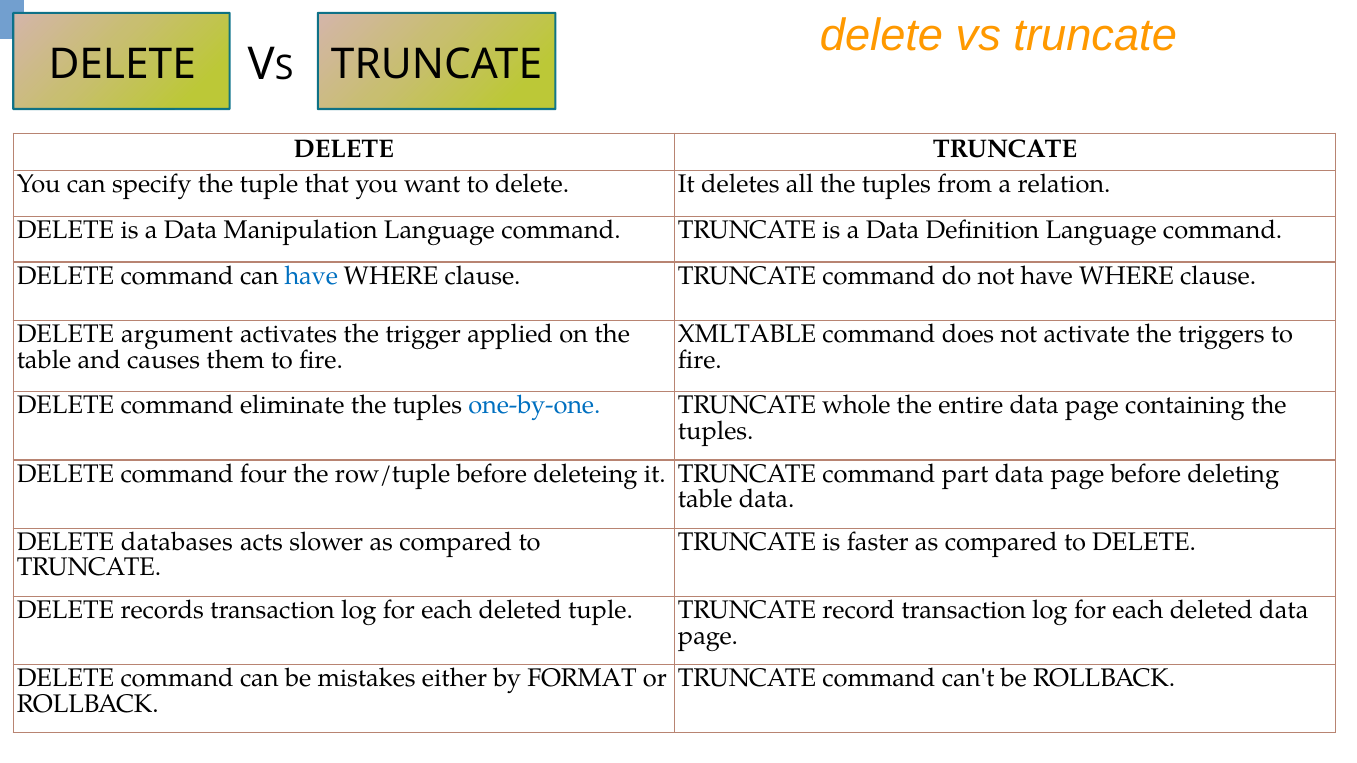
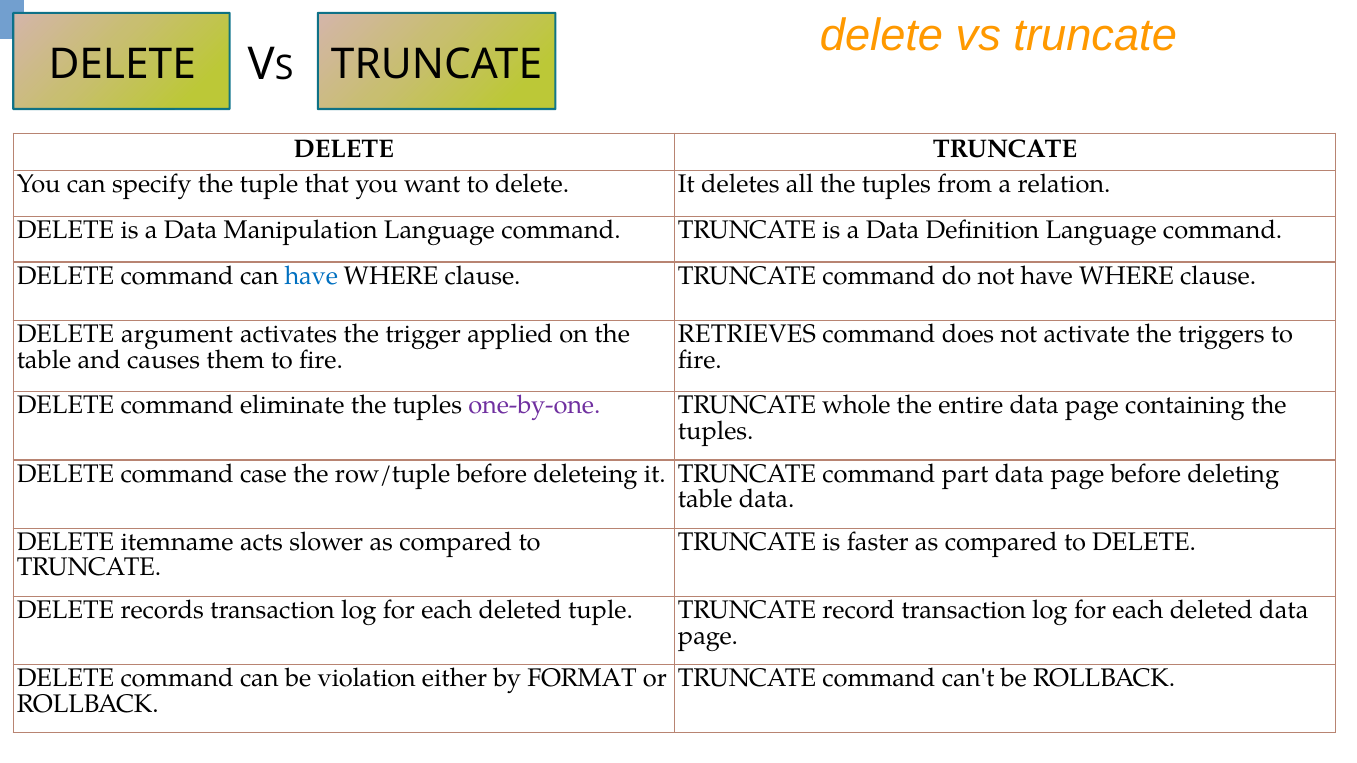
XMLTABLE: XMLTABLE -> RETRIEVES
one-by-one colour: blue -> purple
four: four -> case
databases: databases -> itemname
mistakes: mistakes -> violation
